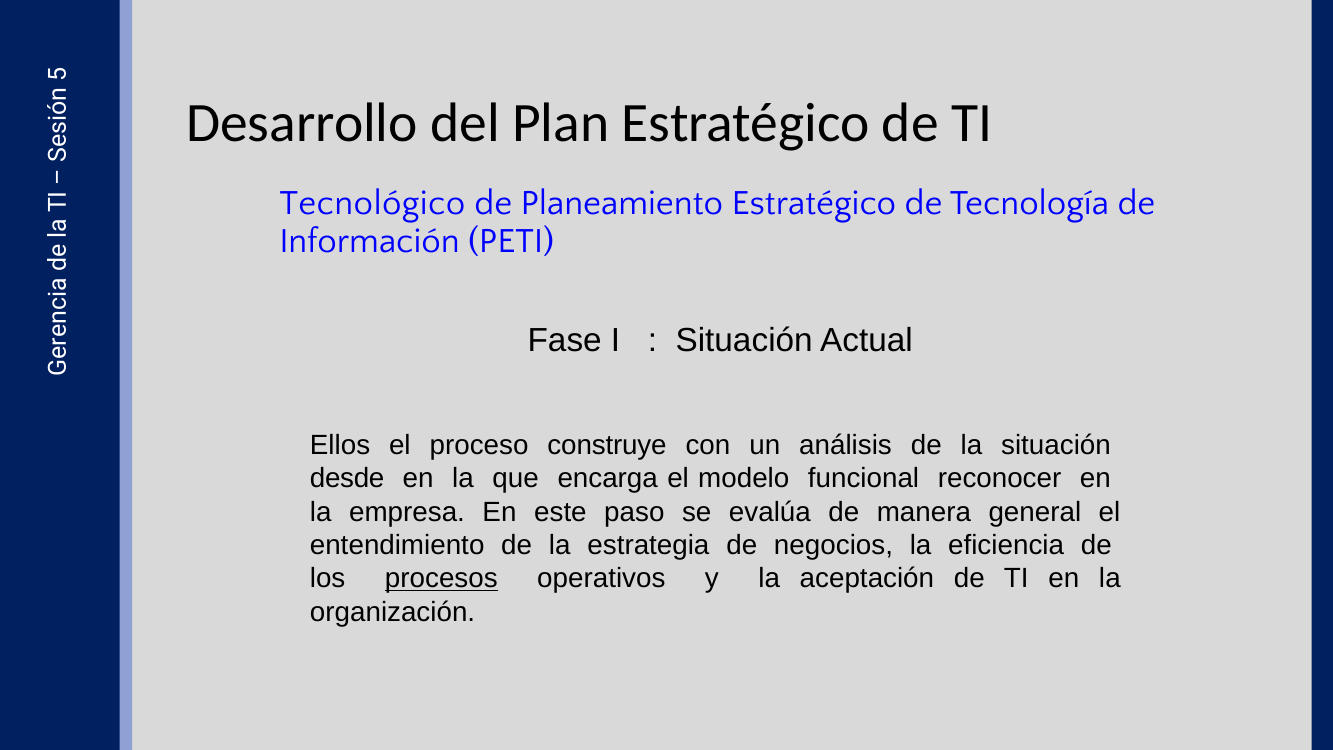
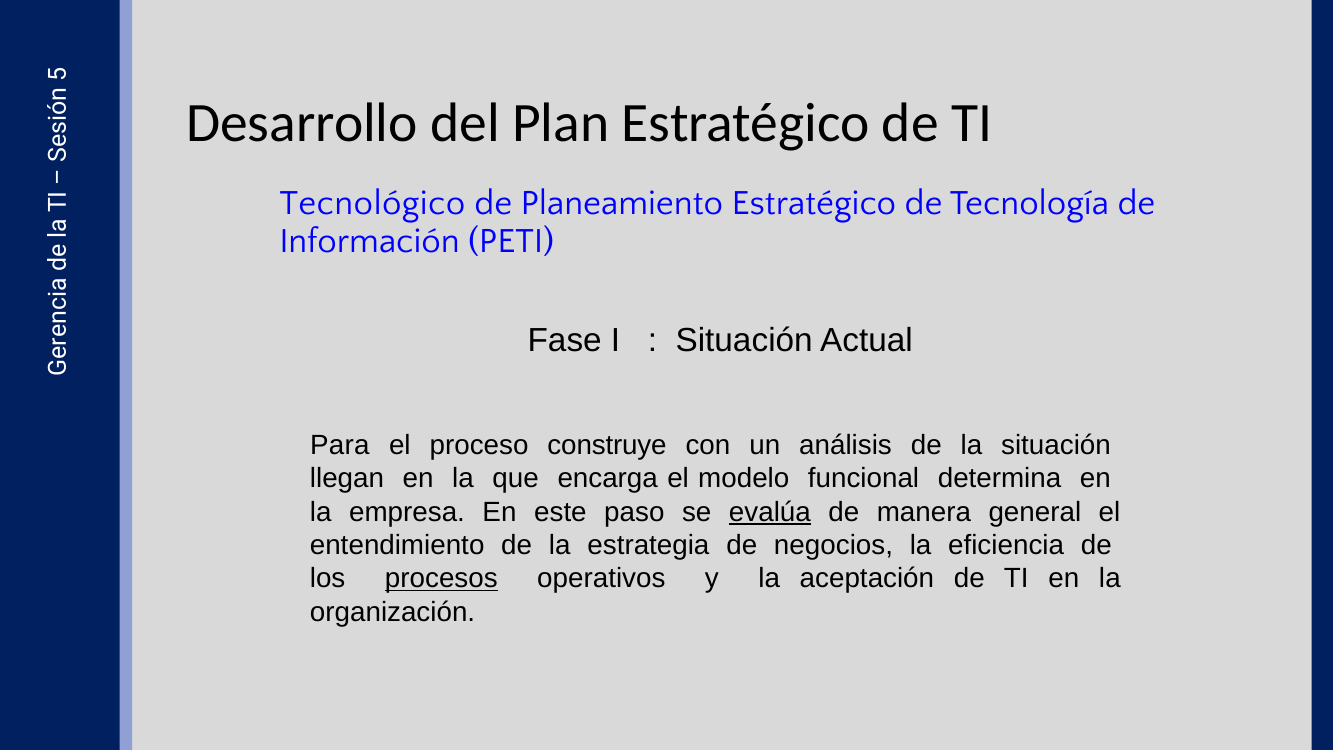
Ellos: Ellos -> Para
desde: desde -> llegan
reconocer: reconocer -> determina
evalúa underline: none -> present
